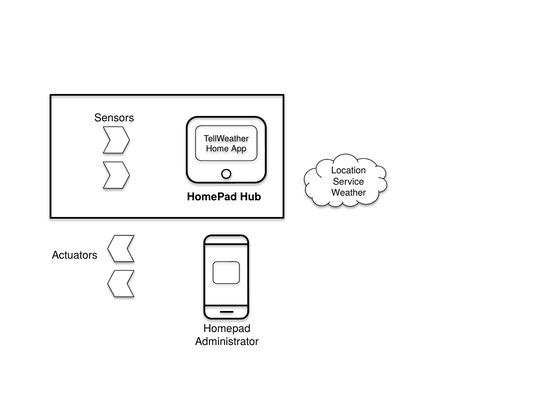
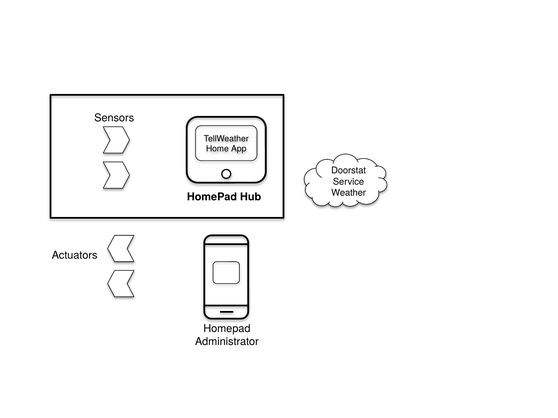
Location: Location -> Doorstat
